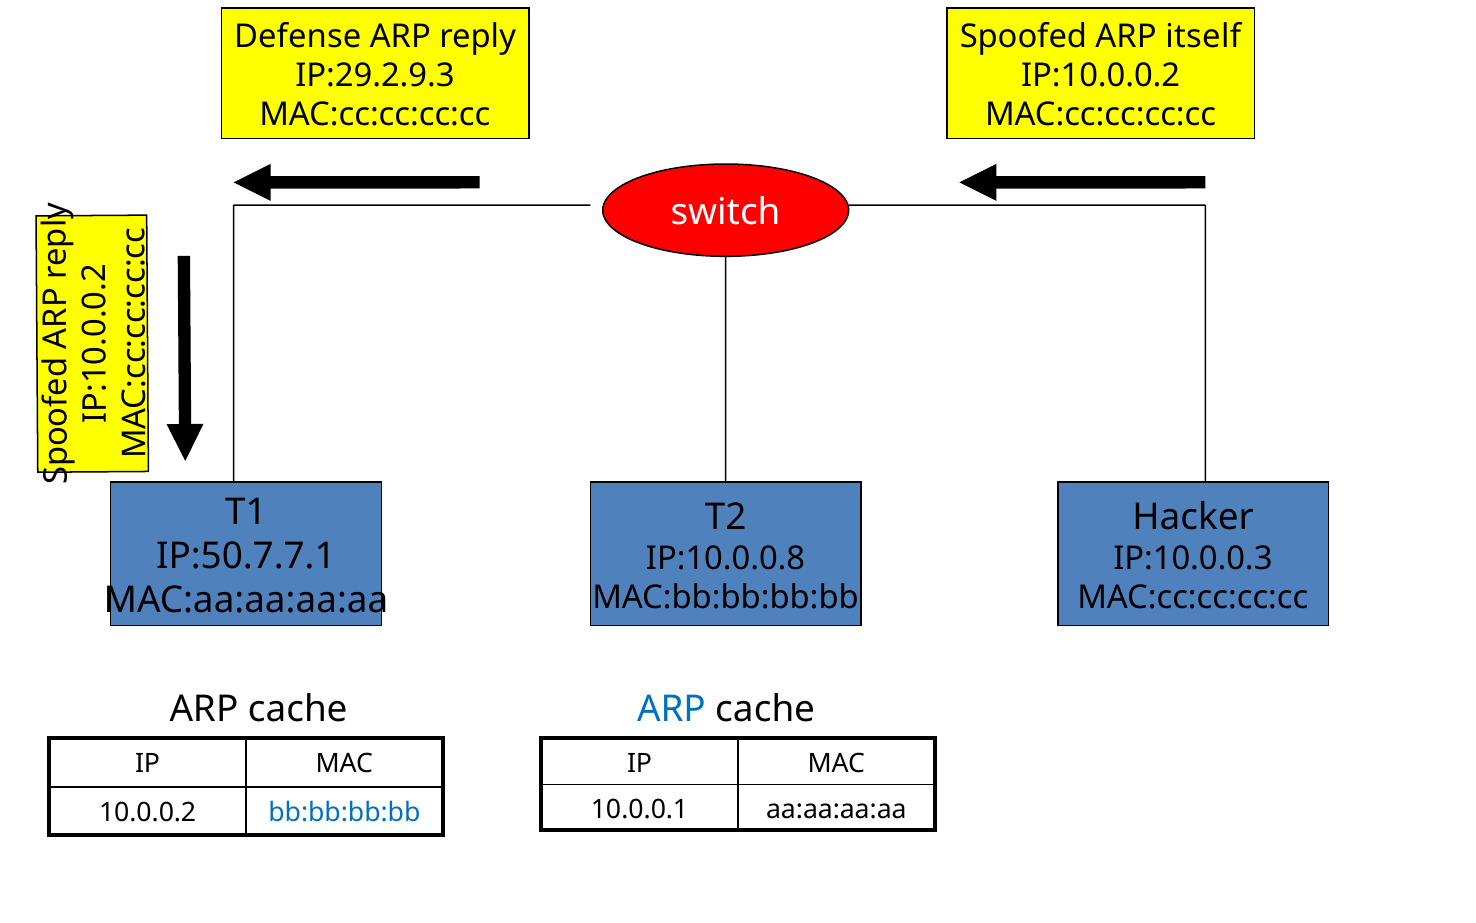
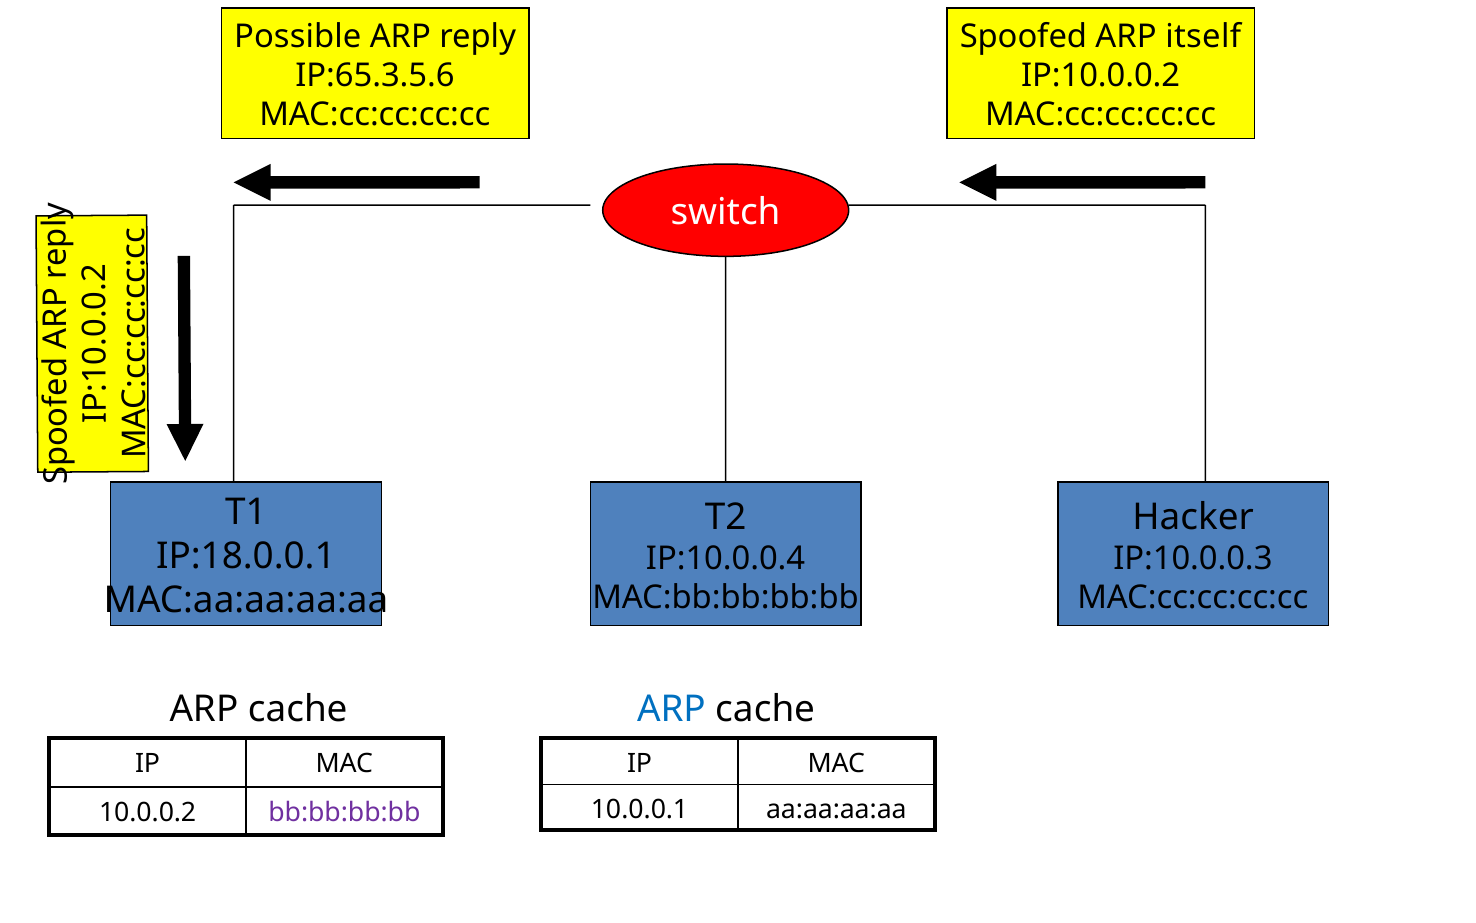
Defense: Defense -> Possible
IP:29.2.9.3: IP:29.2.9.3 -> IP:65.3.5.6
IP:50.7.7.1: IP:50.7.7.1 -> IP:18.0.0.1
IP:10.0.0.8: IP:10.0.0.8 -> IP:10.0.0.4
bb:bb:bb:bb colour: blue -> purple
